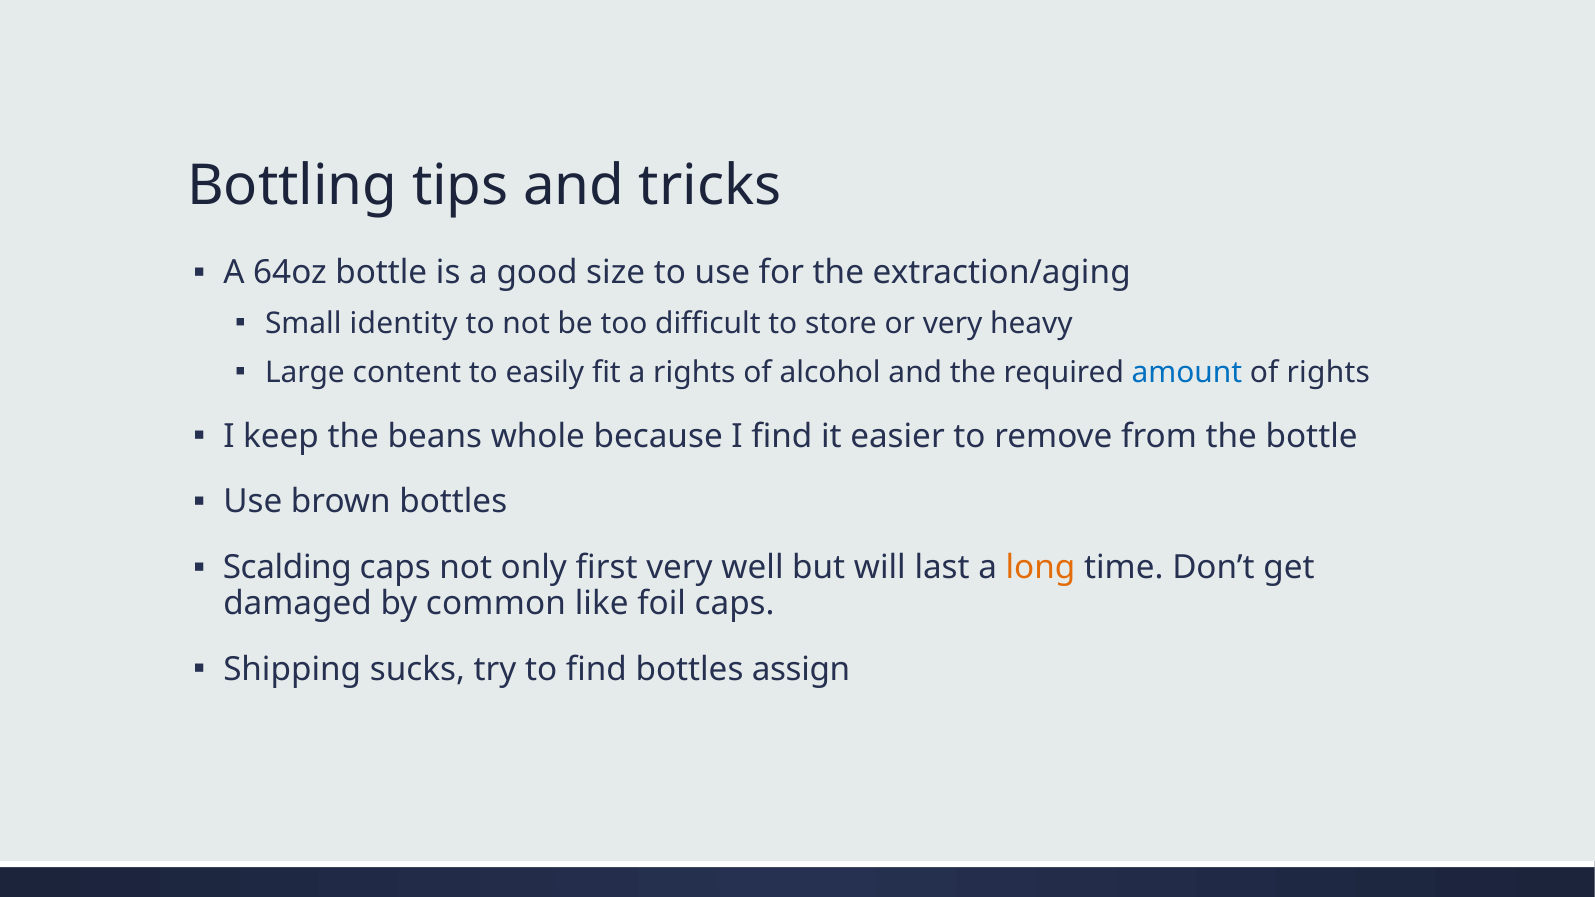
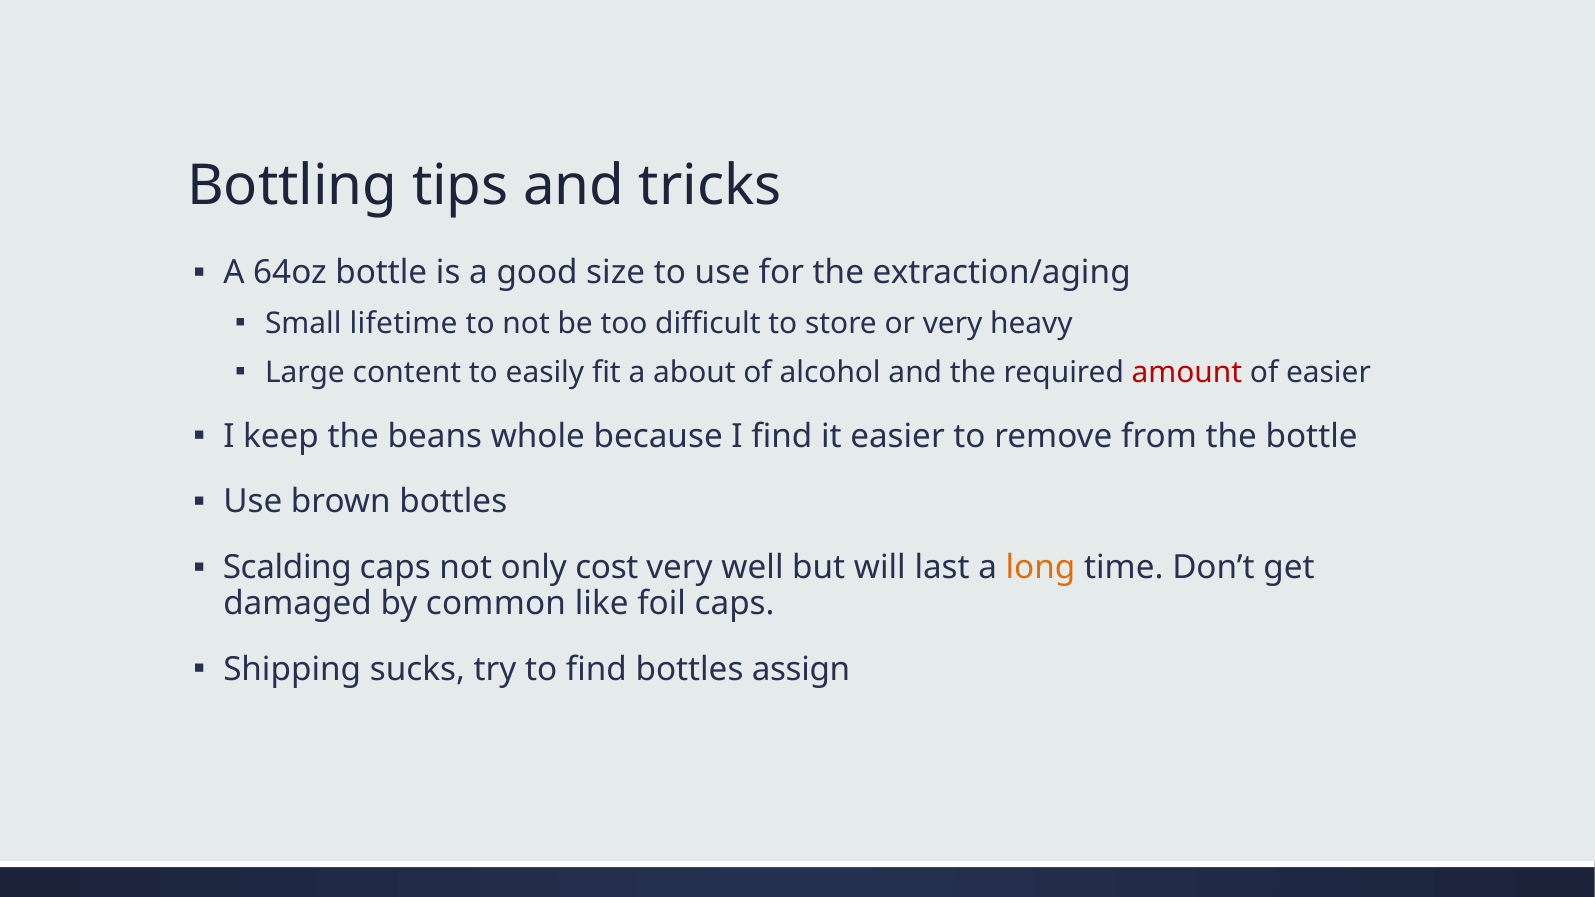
identity: identity -> lifetime
a rights: rights -> about
amount colour: blue -> red
of rights: rights -> easier
first: first -> cost
